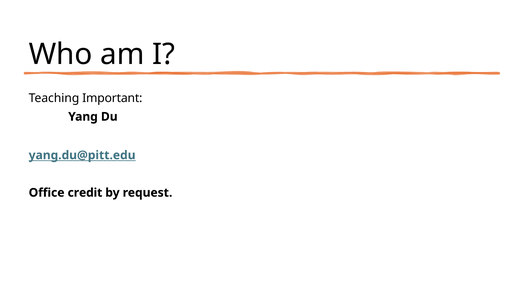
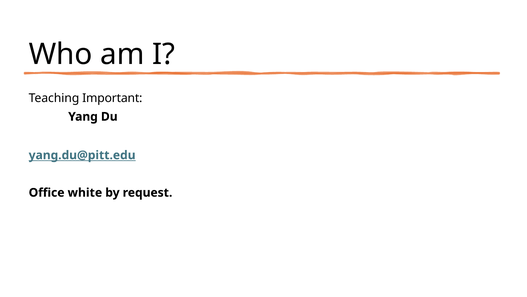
credit: credit -> white
